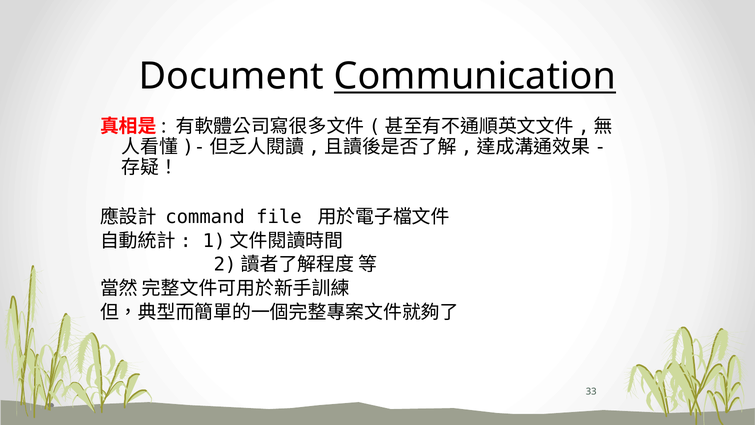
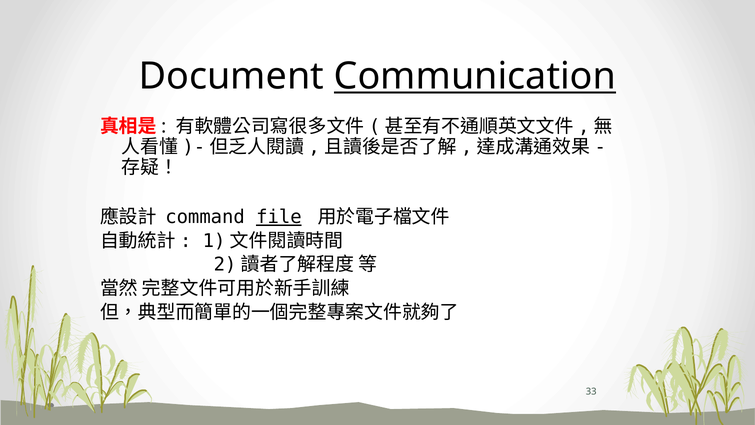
file underline: none -> present
